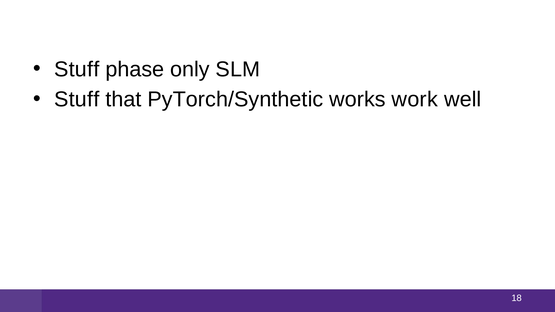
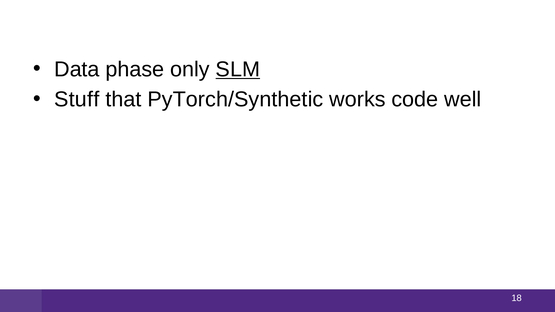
Stuff at (77, 69): Stuff -> Data
SLM underline: none -> present
work: work -> code
